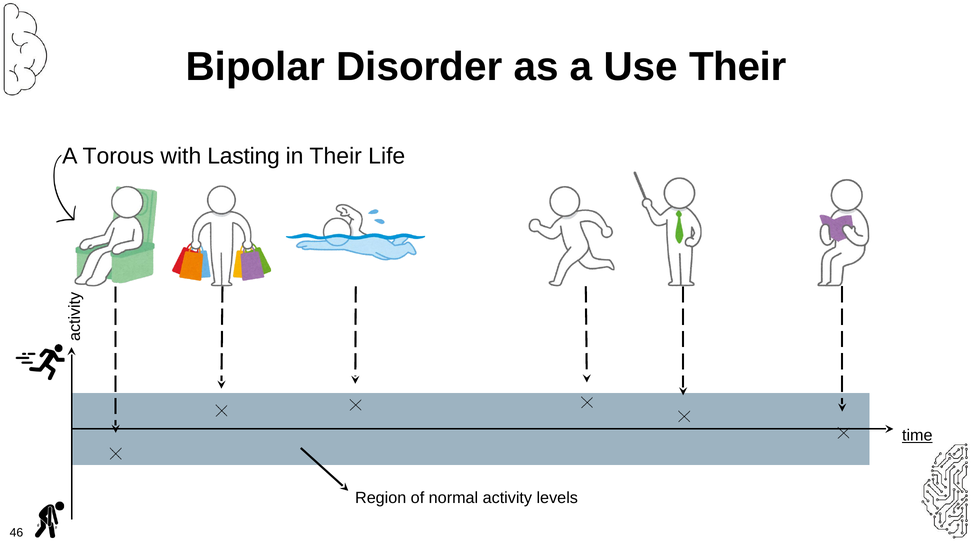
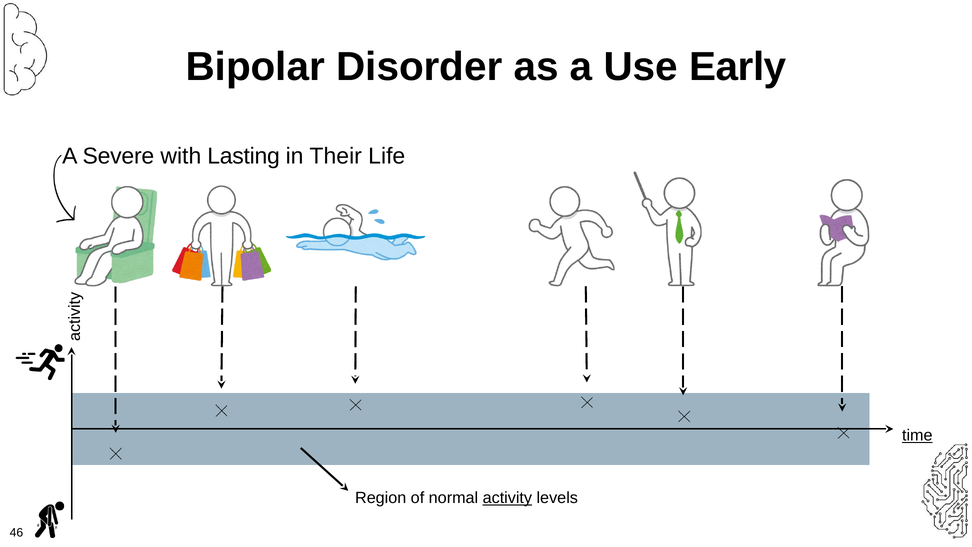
Use Their: Their -> Early
Torous: Torous -> Severe
activity underline: none -> present
